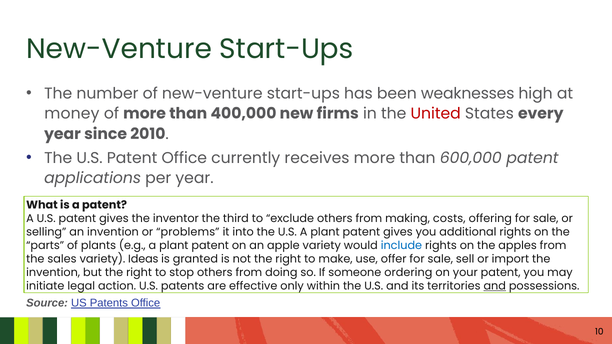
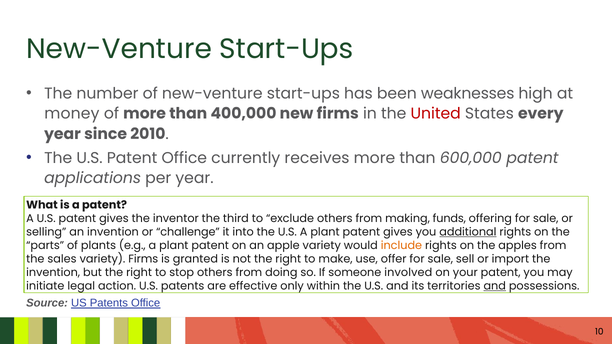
costs: costs -> funds
problems: problems -> challenge
additional underline: none -> present
include colour: blue -> orange
variety Ideas: Ideas -> Firms
ordering: ordering -> involved
